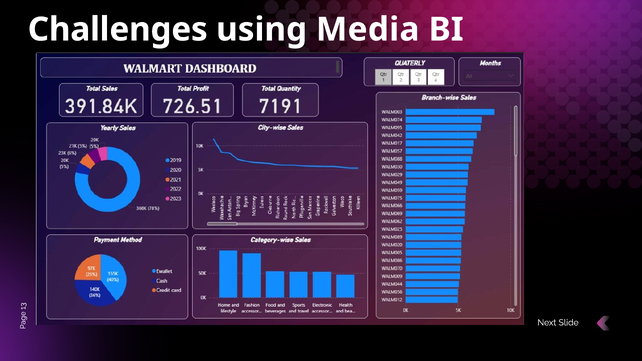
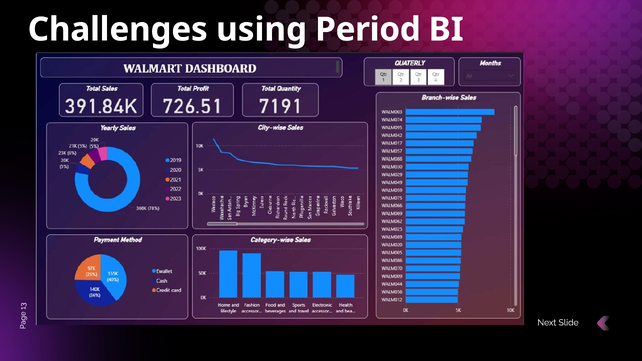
Media: Media -> Period
